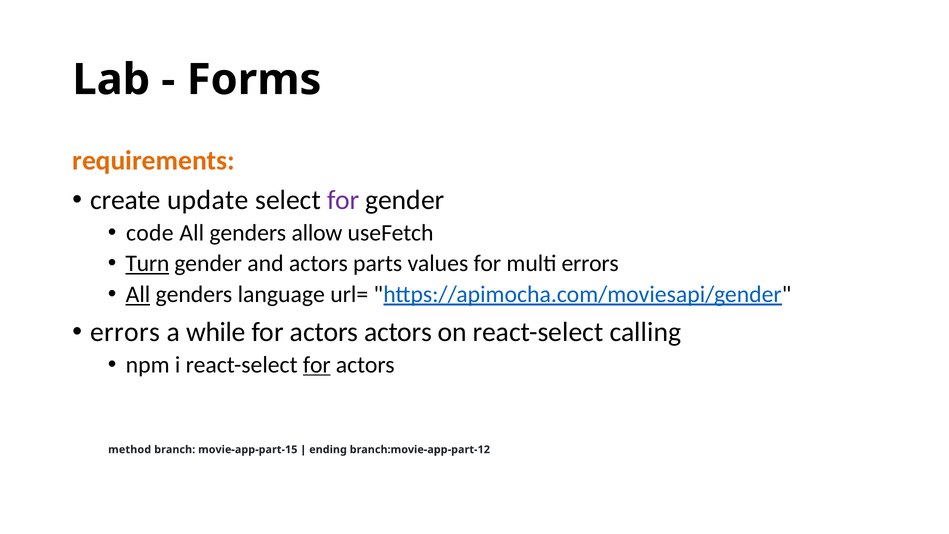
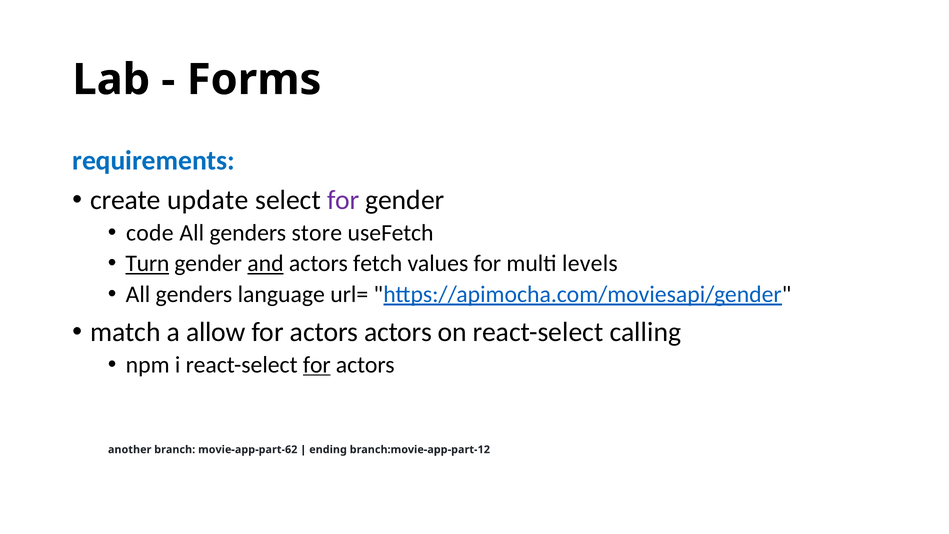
requirements colour: orange -> blue
allow: allow -> store
and underline: none -> present
parts: parts -> fetch
multi errors: errors -> levels
All at (138, 294) underline: present -> none
errors at (125, 332): errors -> match
while: while -> allow
method: method -> another
movie-app-part-15: movie-app-part-15 -> movie-app-part-62
